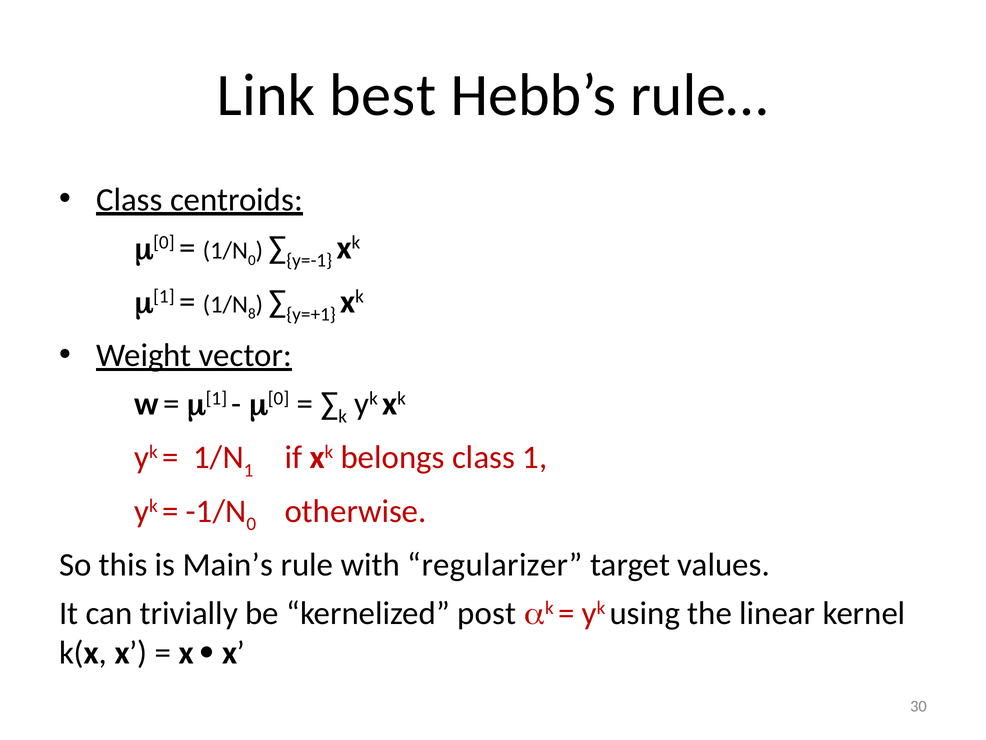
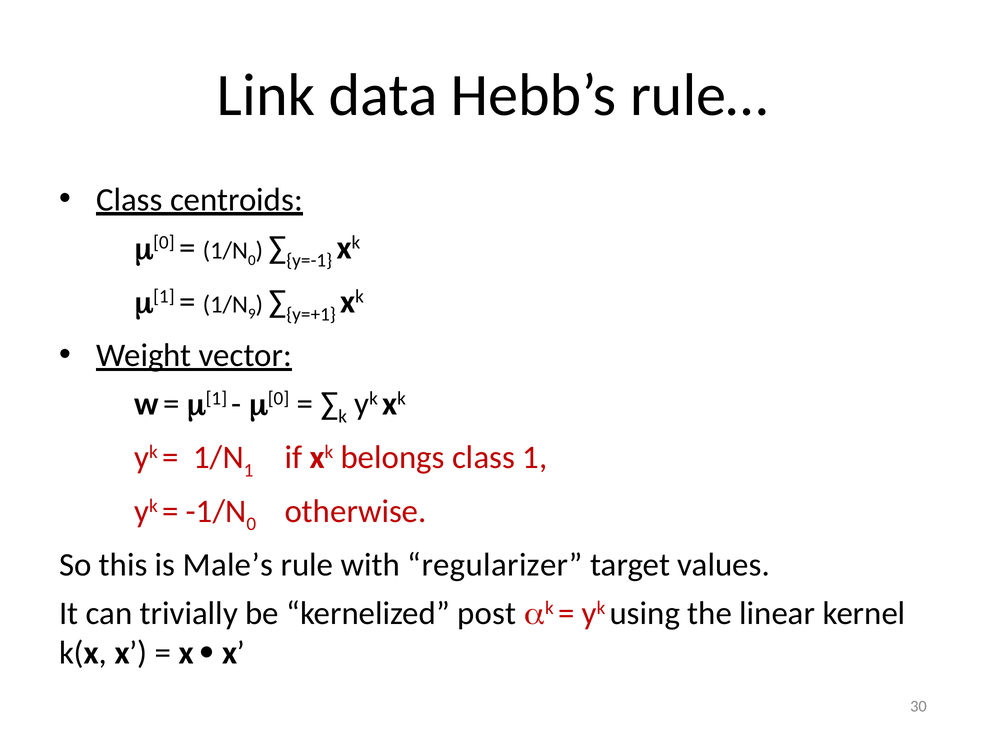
best: best -> data
8: 8 -> 9
Main’s: Main’s -> Male’s
